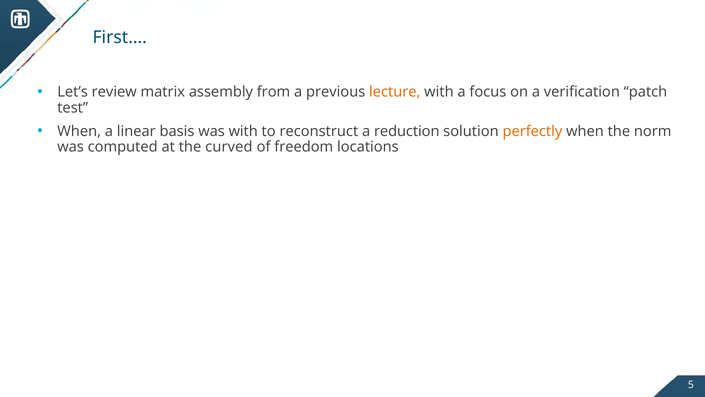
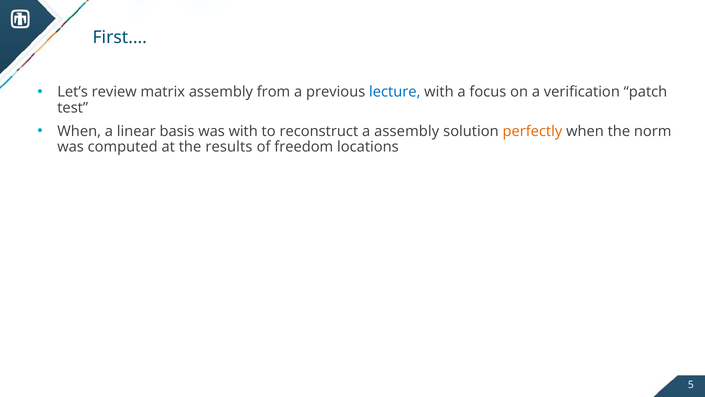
lecture colour: orange -> blue
a reduction: reduction -> assembly
curved: curved -> results
